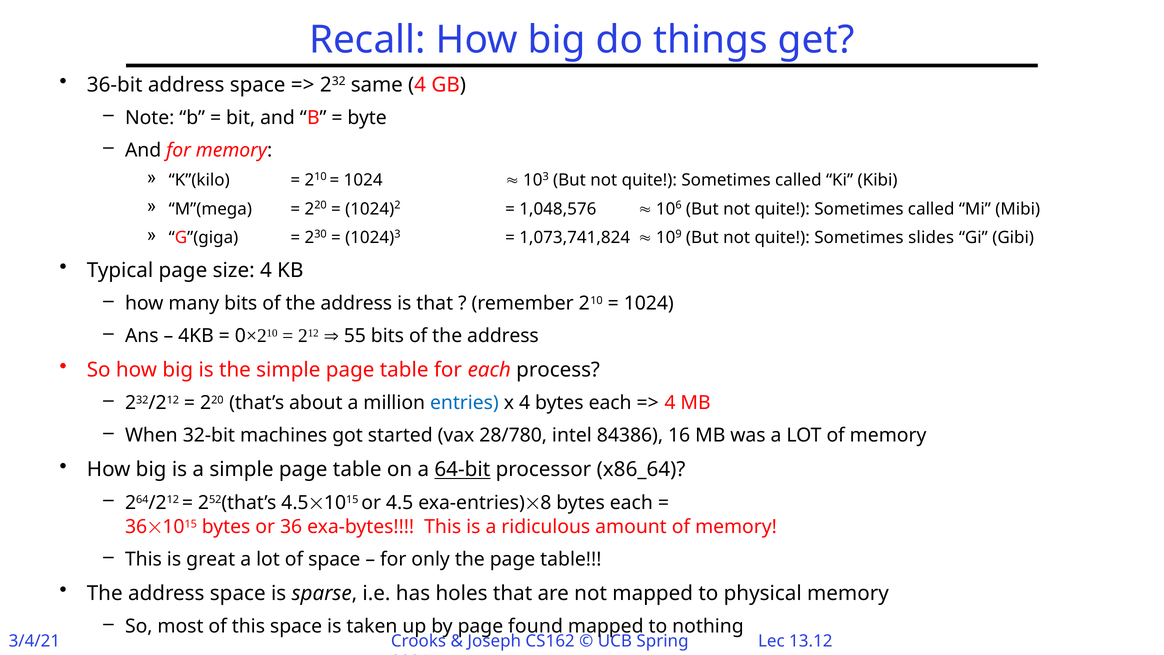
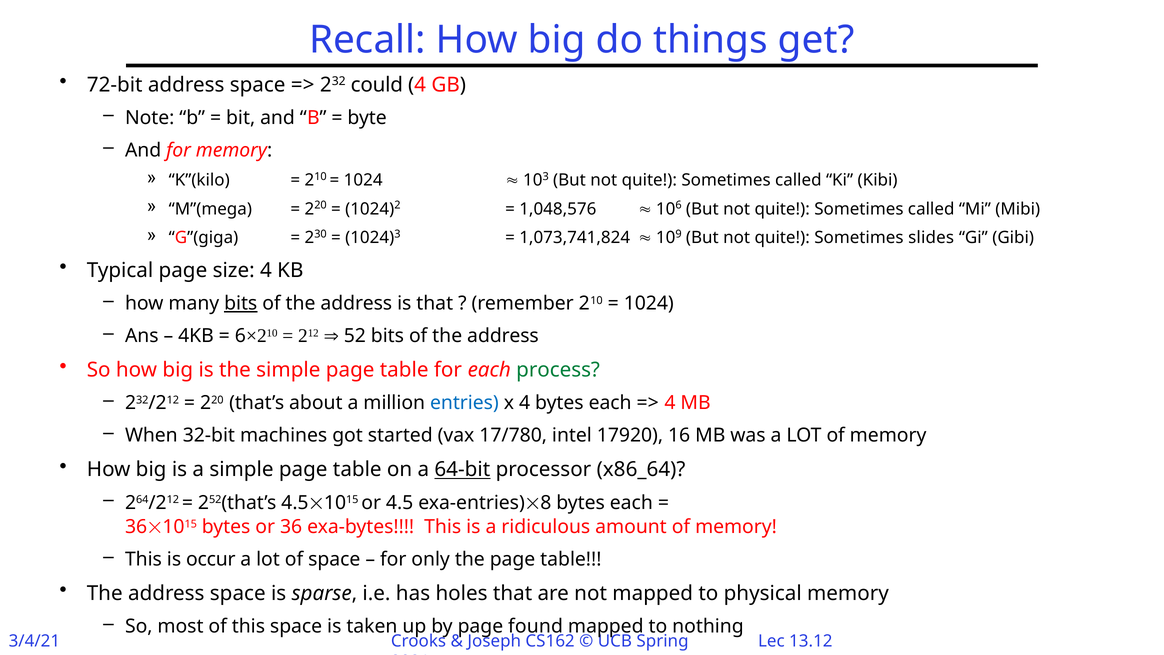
36-bit: 36-bit -> 72-bit
same: same -> could
bits at (241, 303) underline: none -> present
0: 0 -> 6
55: 55 -> 52
process colour: black -> green
28/780: 28/780 -> 17/780
84386: 84386 -> 17920
great: great -> occur
